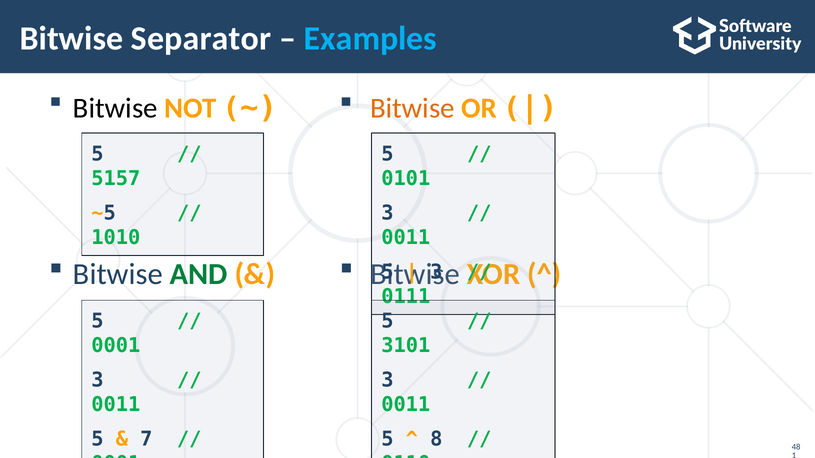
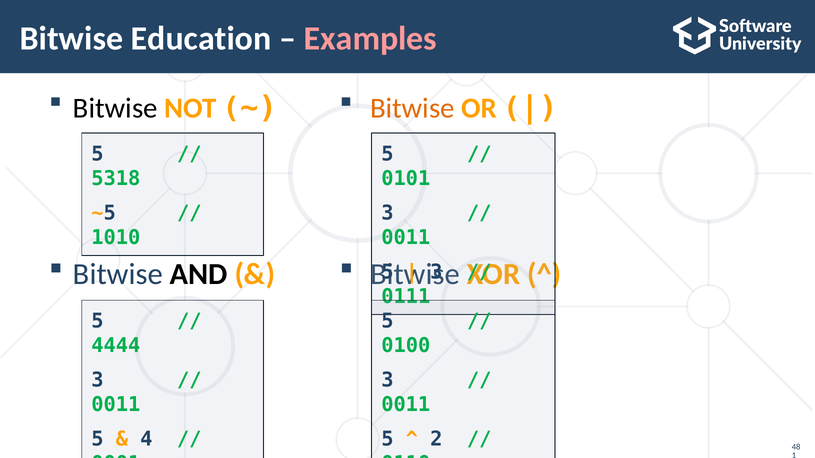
Separator: Separator -> Education
Examples colour: light blue -> pink
5157: 5157 -> 5318
AND colour: green -> black
0001 at (116, 346): 0001 -> 4444
3101: 3101 -> 0100
7: 7 -> 4
8: 8 -> 2
